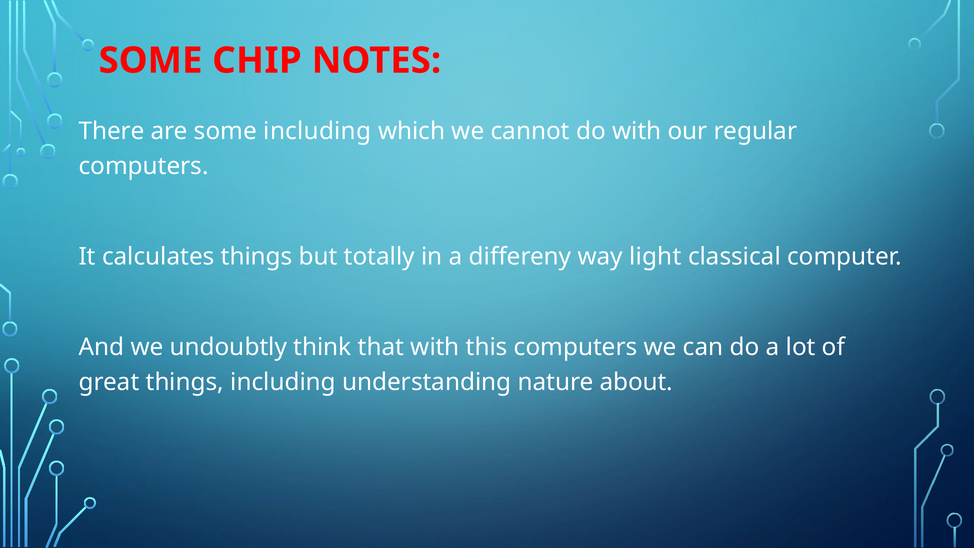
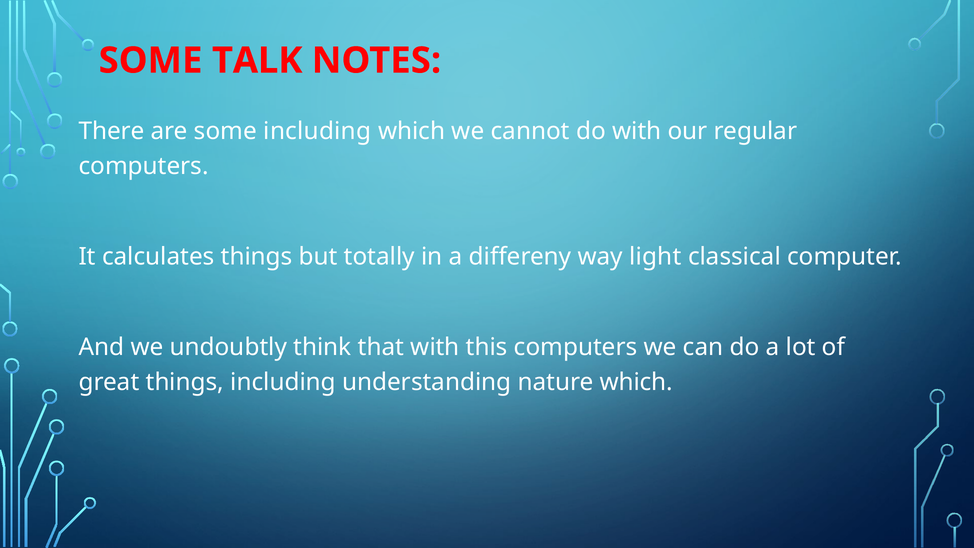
CHIP: CHIP -> TALK
nature about: about -> which
